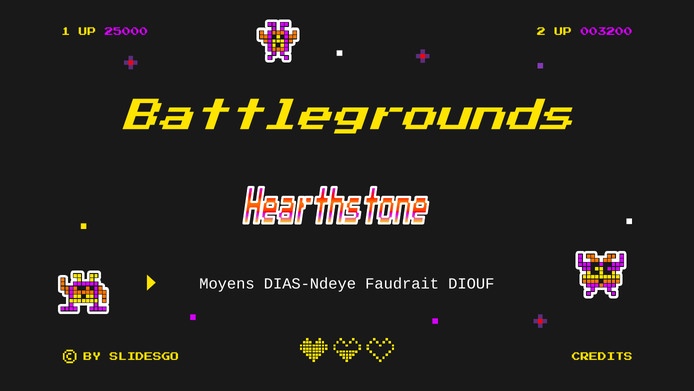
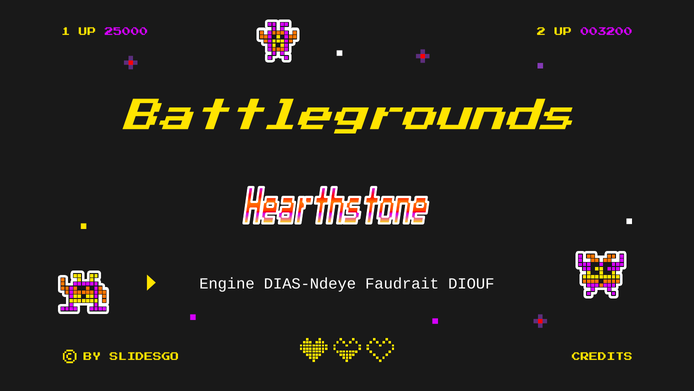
Moyens: Moyens -> Engine
